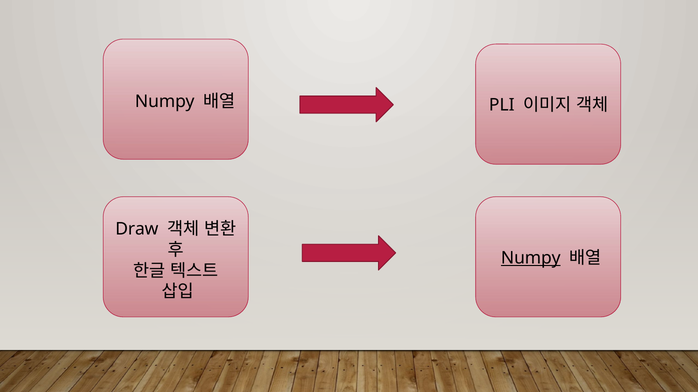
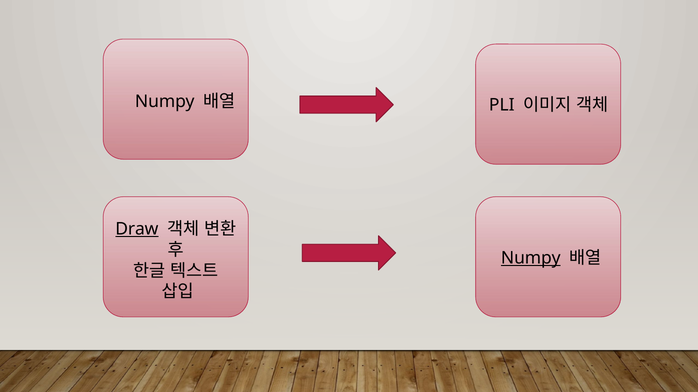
Draw underline: none -> present
